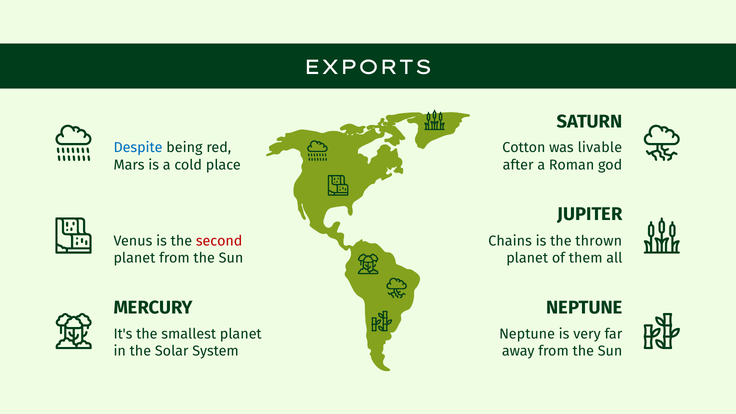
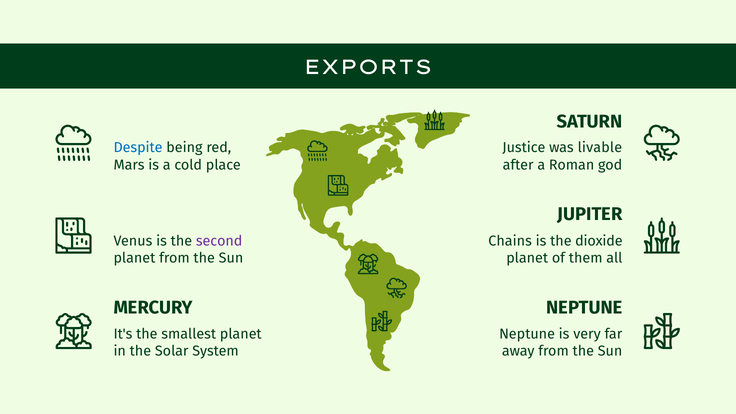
Cotton: Cotton -> Justice
second colour: red -> purple
thrown: thrown -> dioxide
